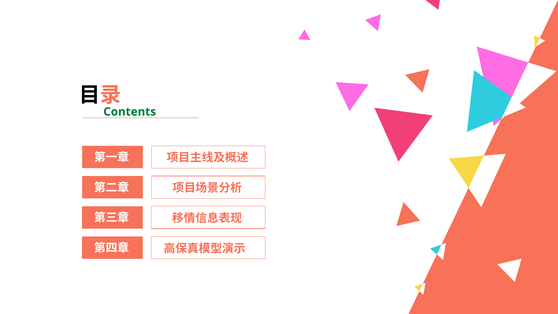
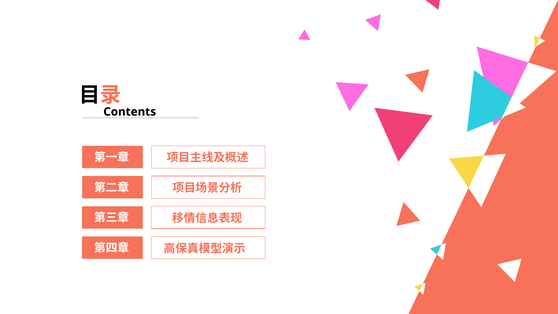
Contents colour: green -> black
